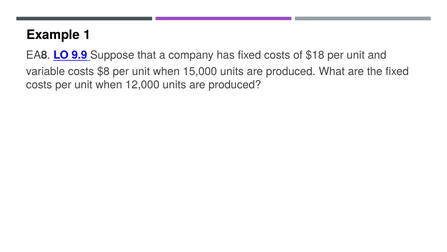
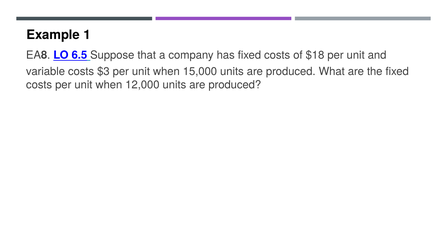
9.9: 9.9 -> 6.5
$8: $8 -> $3
